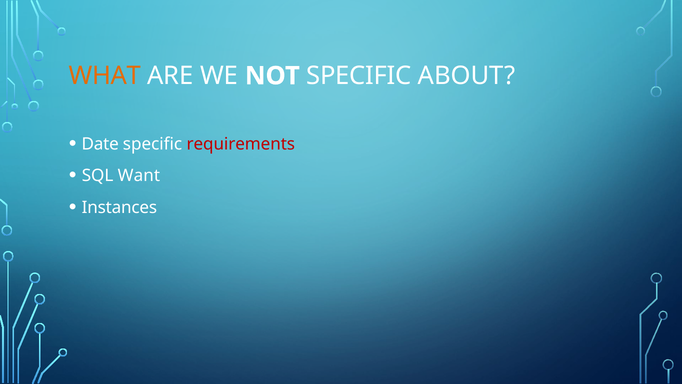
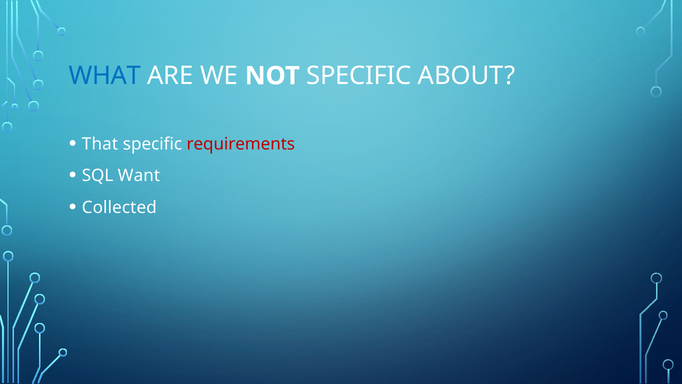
WHAT colour: orange -> blue
Date: Date -> That
Instances: Instances -> Collected
